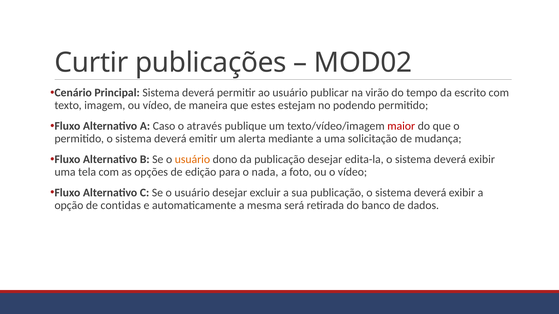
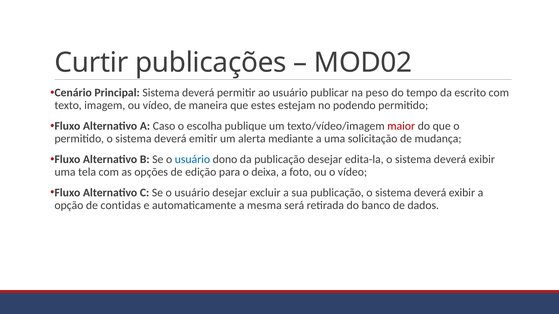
virão: virão -> peso
através: através -> escolha
usuário at (192, 160) colour: orange -> blue
nada: nada -> deixa
